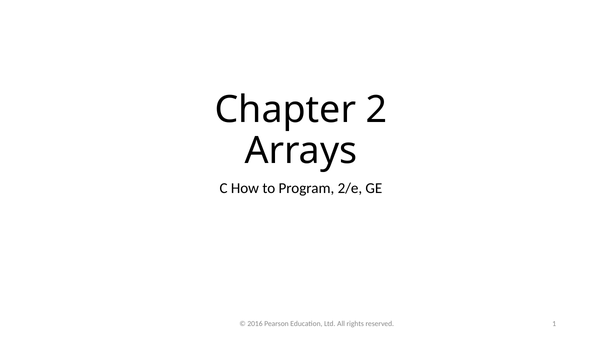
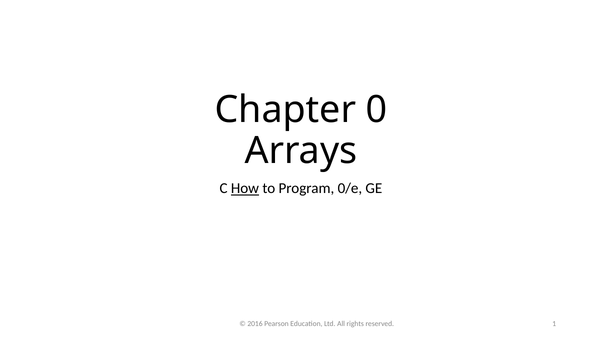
2: 2 -> 0
How underline: none -> present
2/e: 2/e -> 0/e
